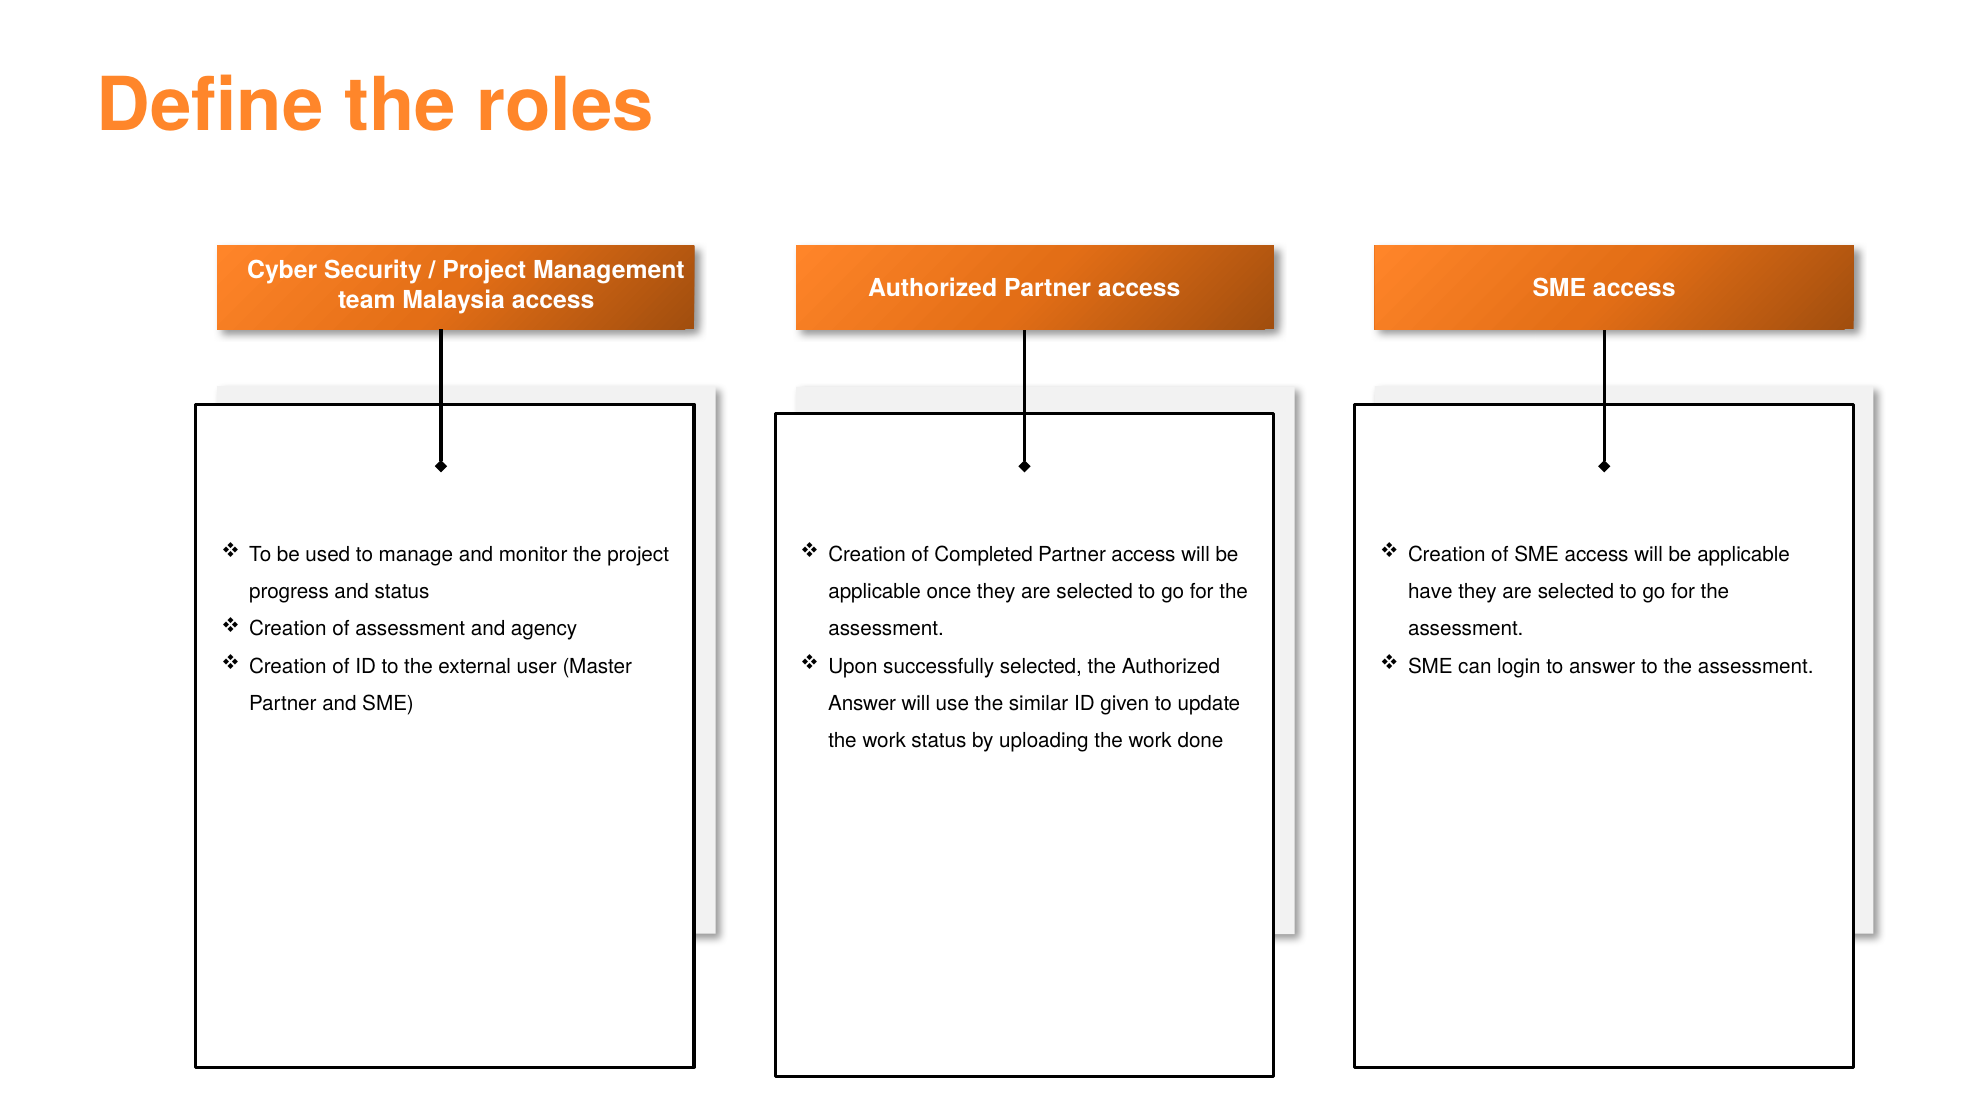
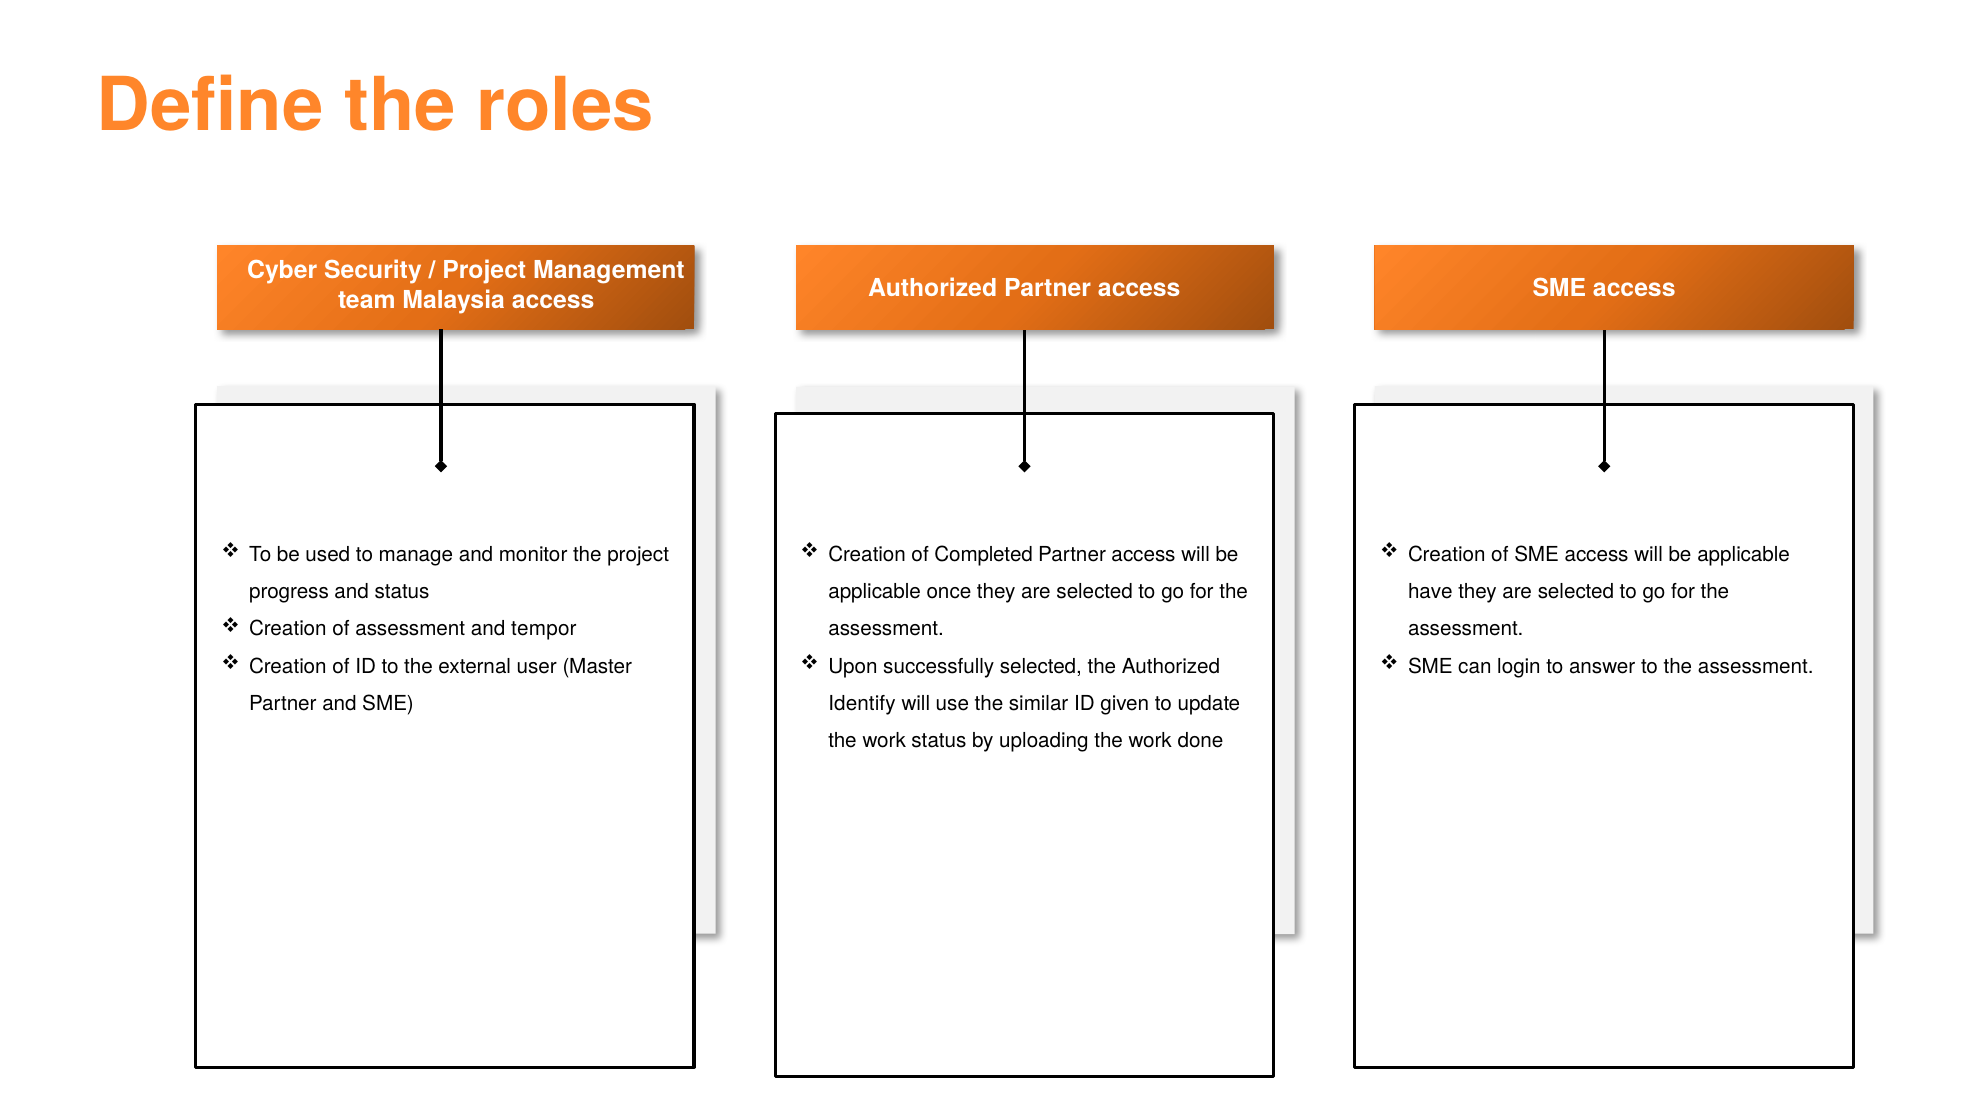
agency: agency -> tempor
Answer at (862, 703): Answer -> Identify
